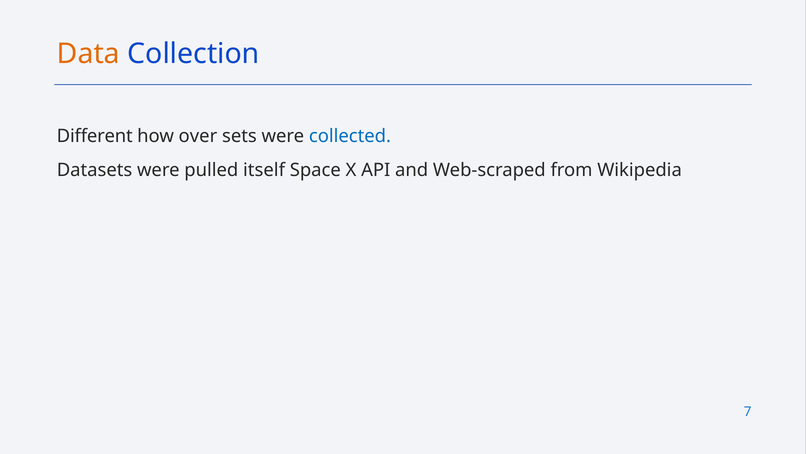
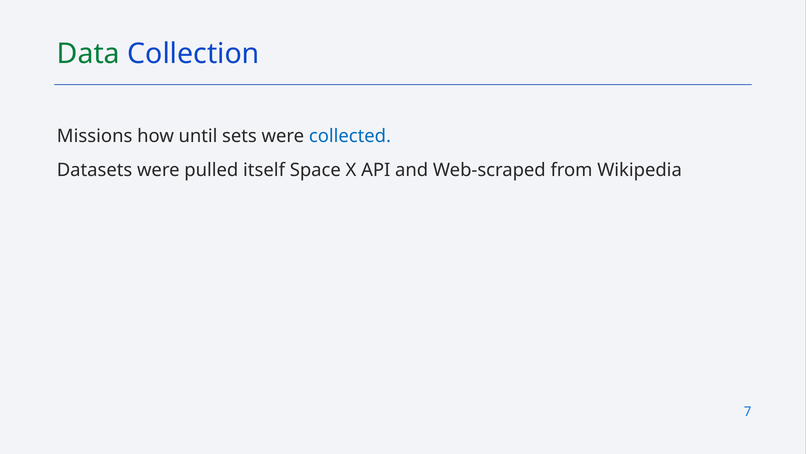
Data colour: orange -> green
Different: Different -> Missions
over: over -> until
